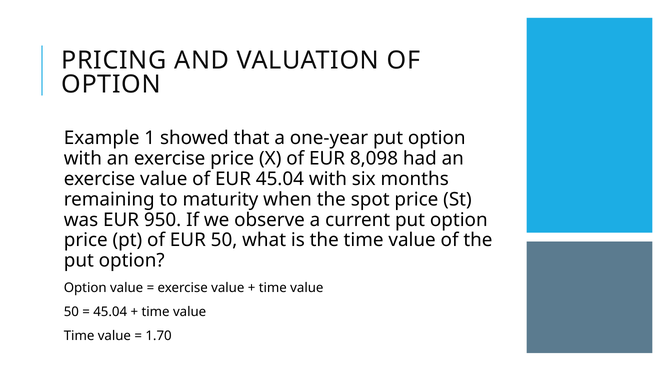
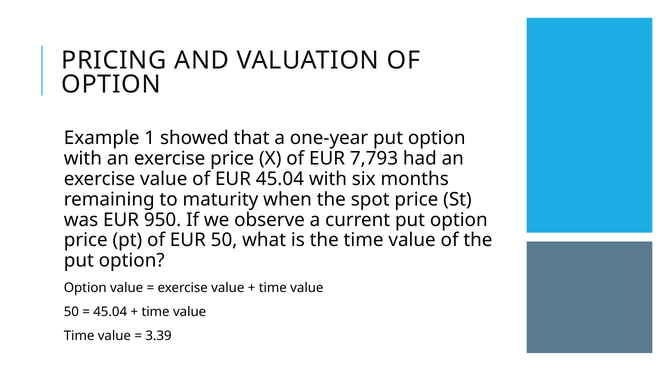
8,098: 8,098 -> 7,793
1.70: 1.70 -> 3.39
